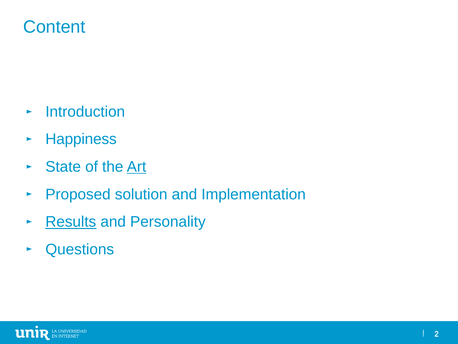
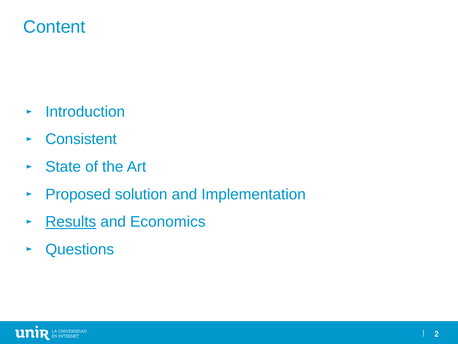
Happiness: Happiness -> Consistent
Art underline: present -> none
Personality: Personality -> Economics
